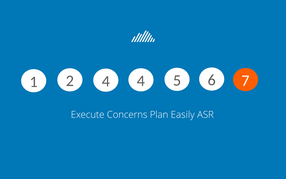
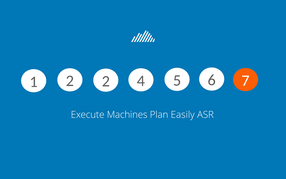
2 4: 4 -> 2
Concerns: Concerns -> Machines
